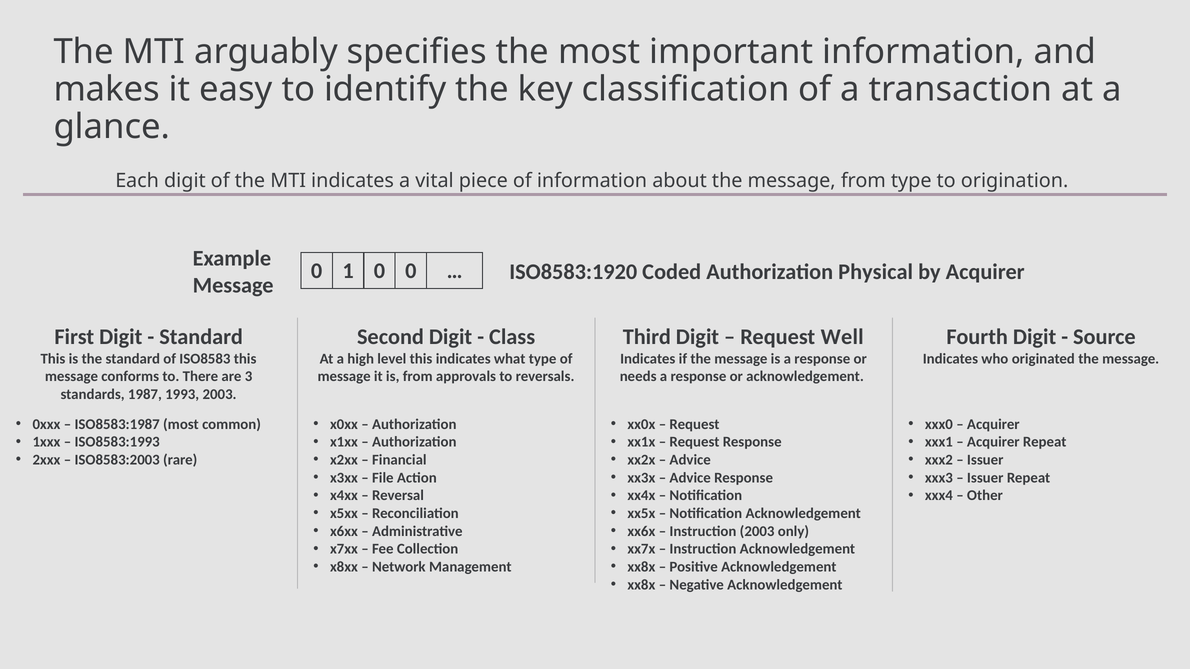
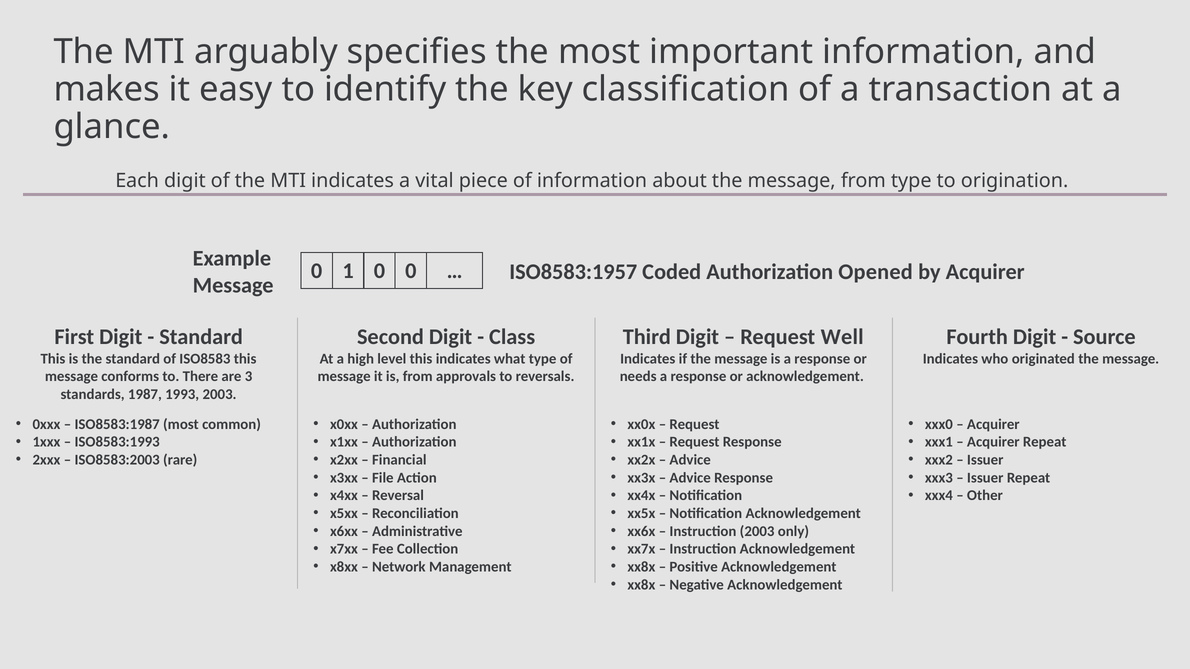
ISO8583:1920: ISO8583:1920 -> ISO8583:1957
Physical: Physical -> Opened
